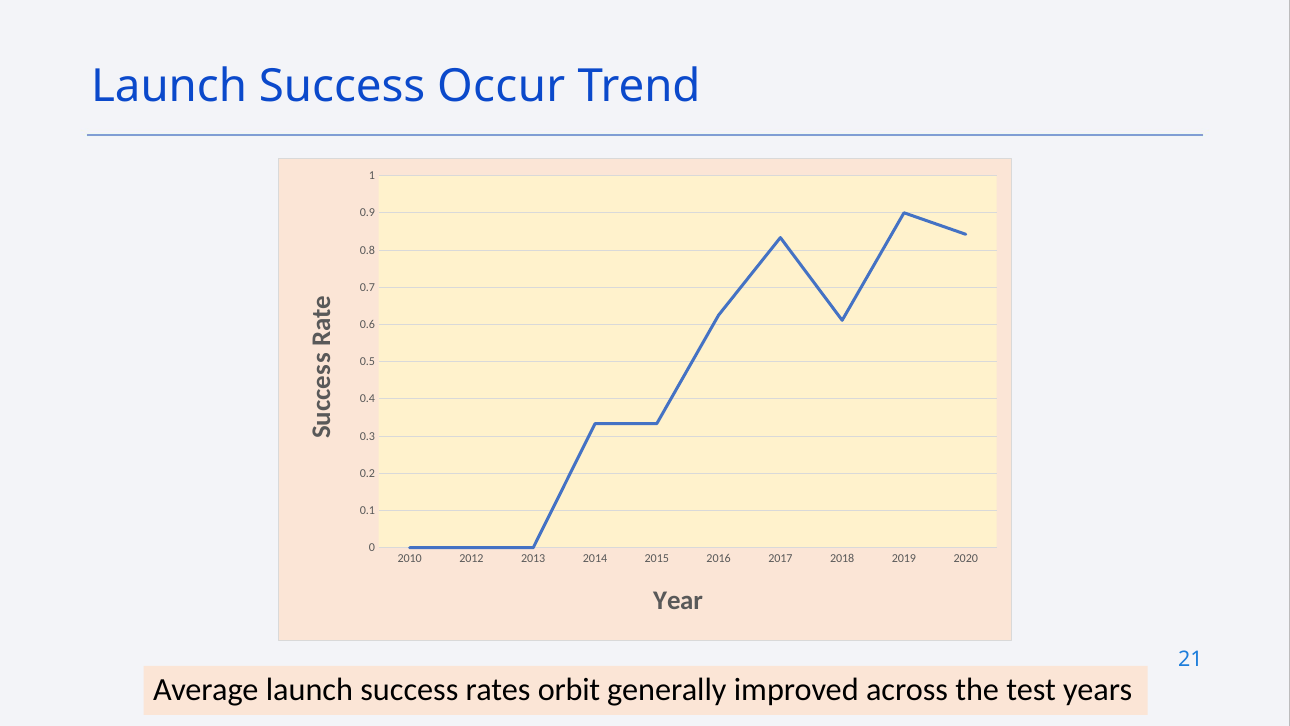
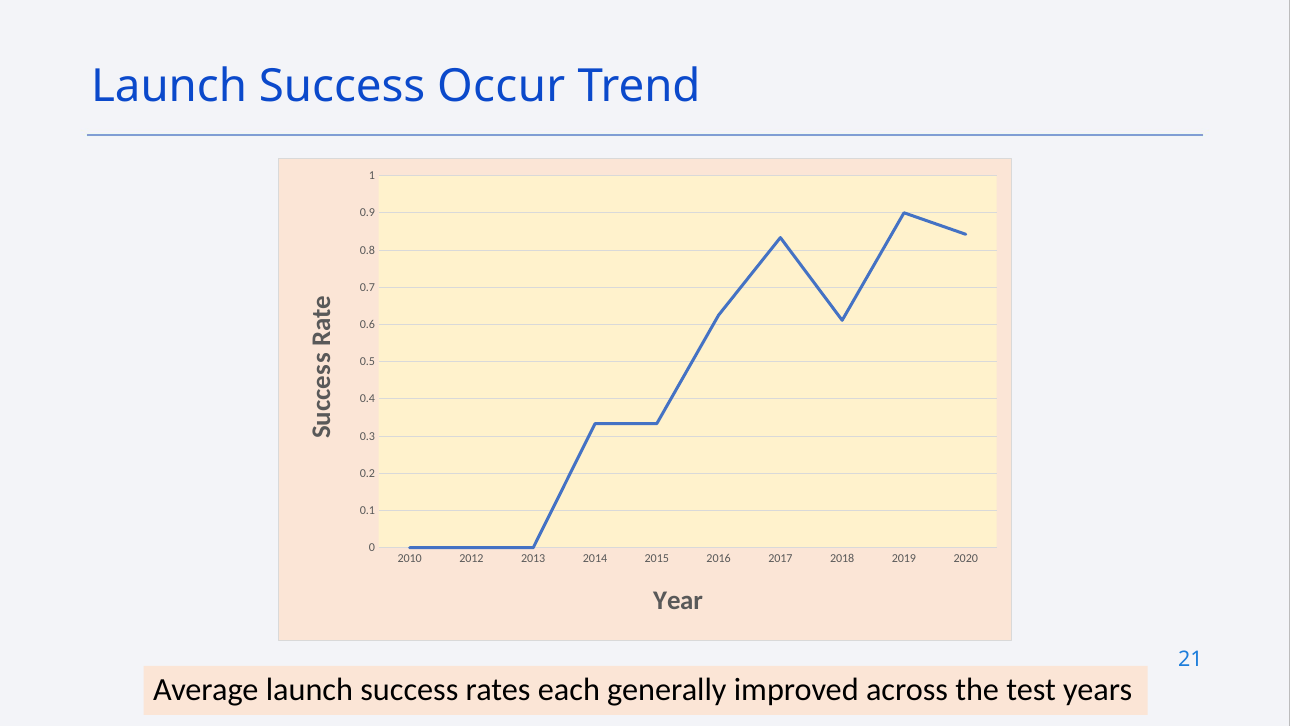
orbit: orbit -> each
